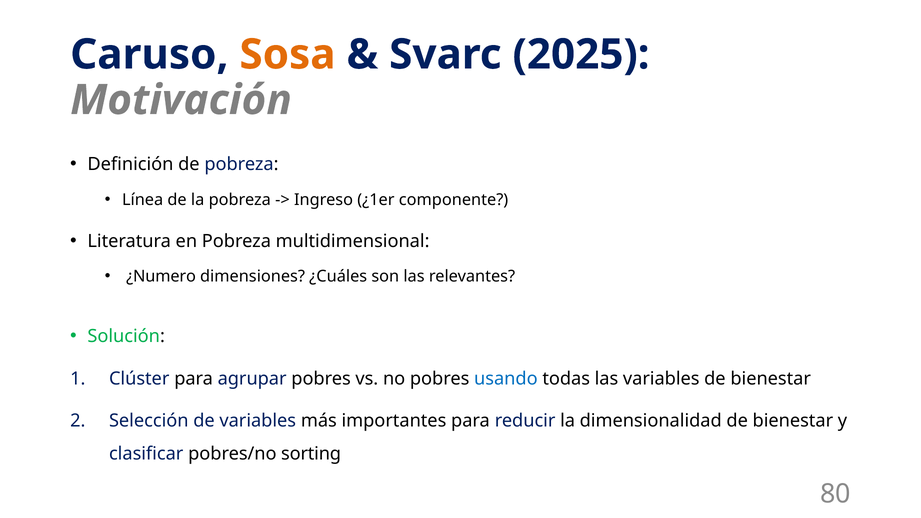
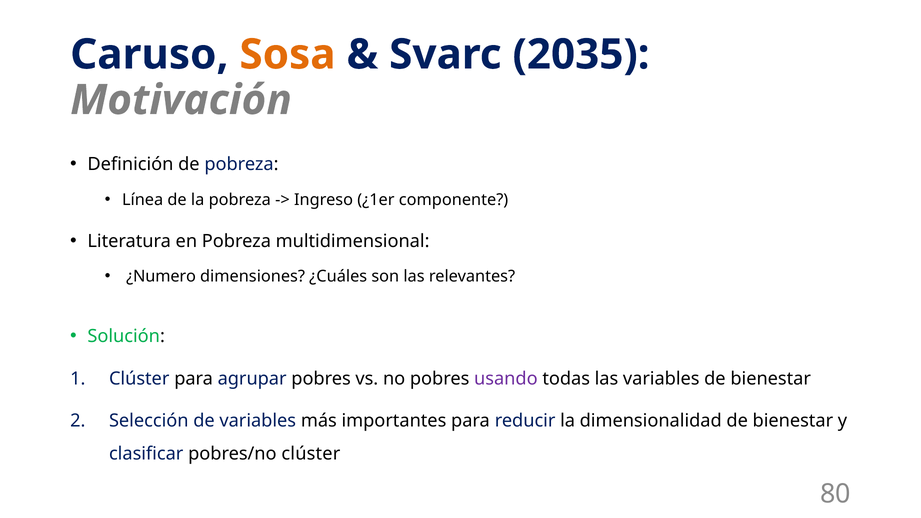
2025: 2025 -> 2035
usando colour: blue -> purple
pobres/no sorting: sorting -> clúster
